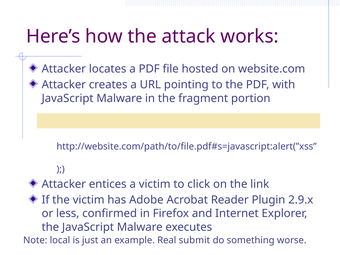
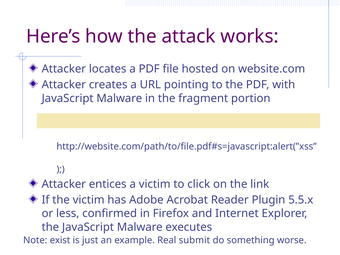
2.9.x: 2.9.x -> 5.5.x
local: local -> exist
